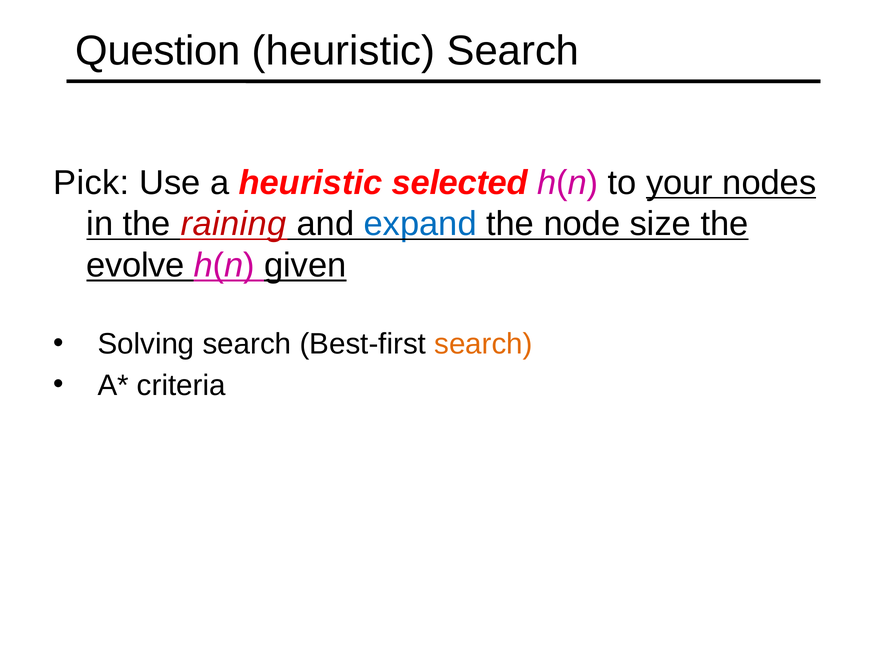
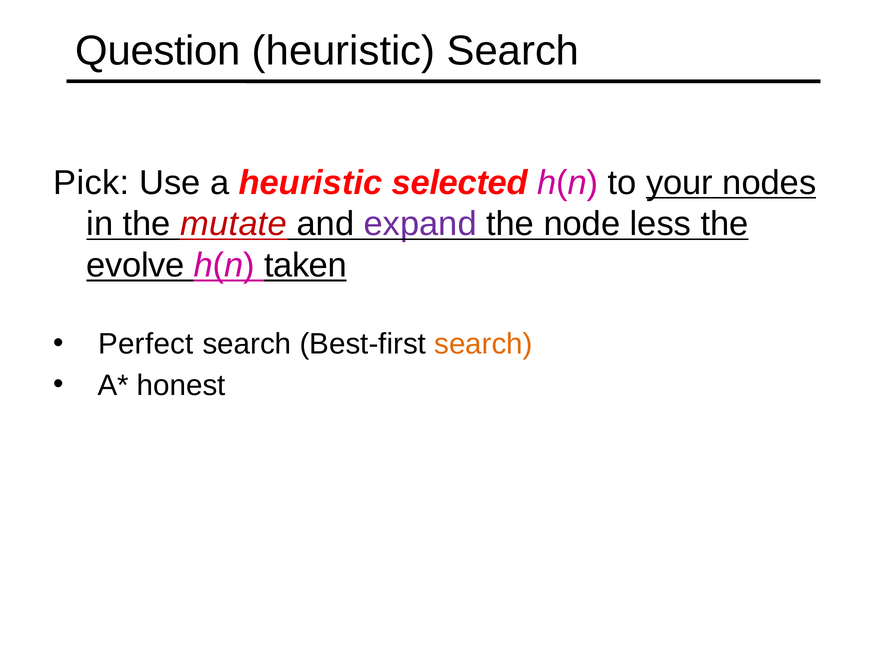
raining: raining -> mutate
expand colour: blue -> purple
size: size -> less
given: given -> taken
Solving: Solving -> Perfect
criteria: criteria -> honest
